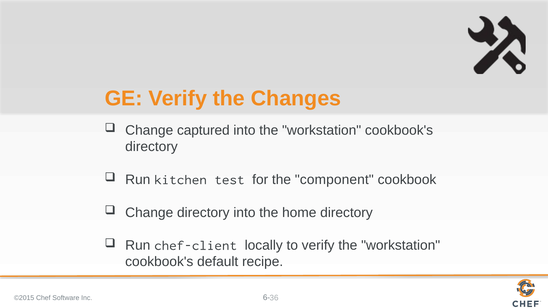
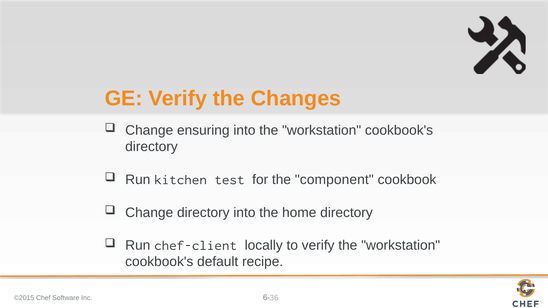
captured: captured -> ensuring
